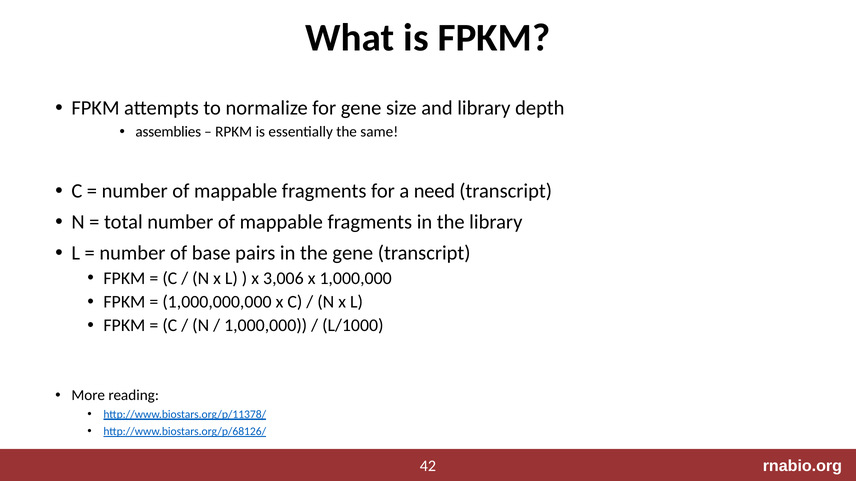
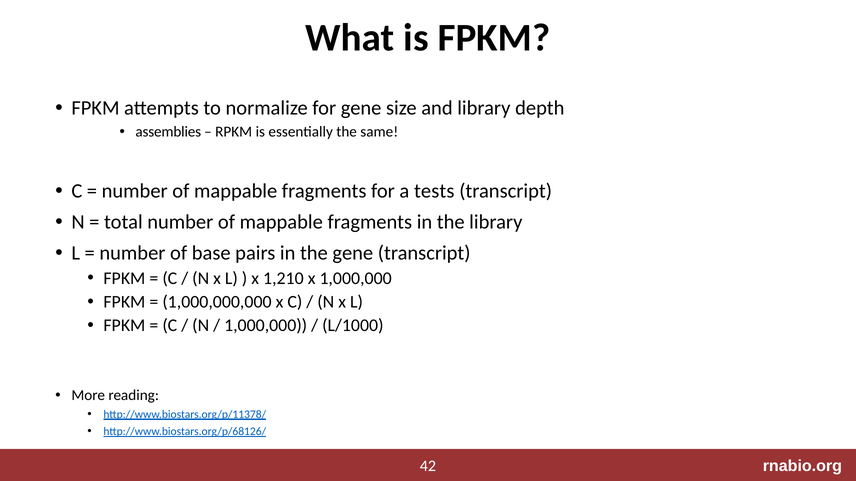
need: need -> tests
3,006: 3,006 -> 1,210
